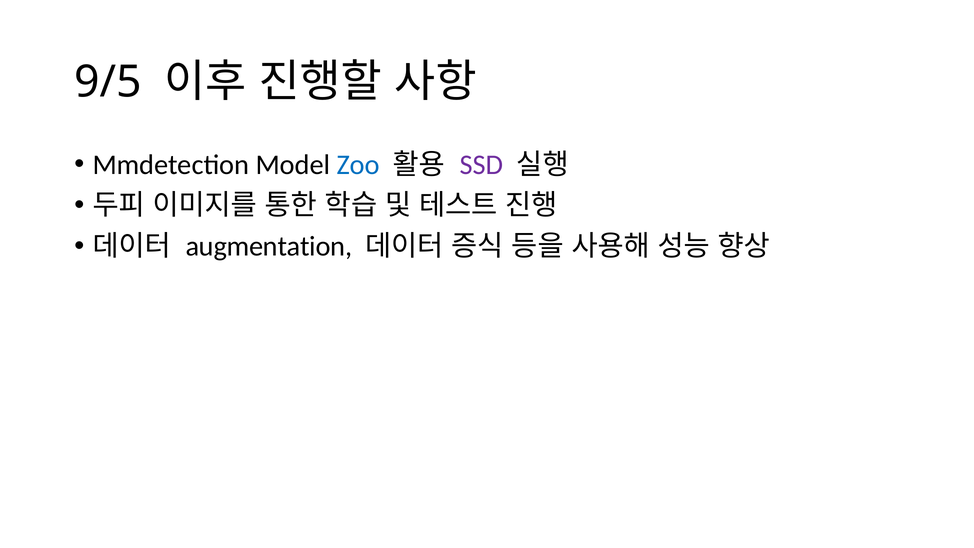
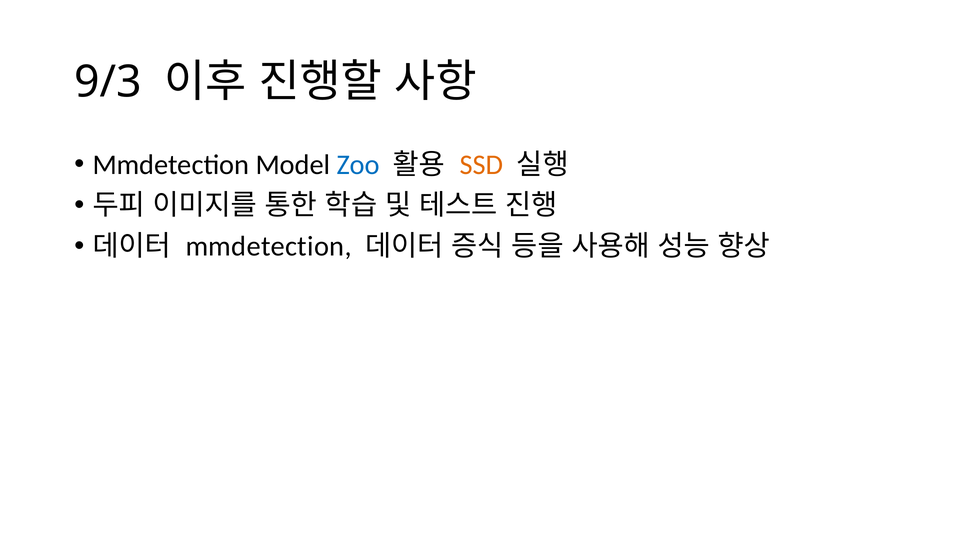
9/5: 9/5 -> 9/3
SSD colour: purple -> orange
augmentation at (269, 246): augmentation -> mmdetection
